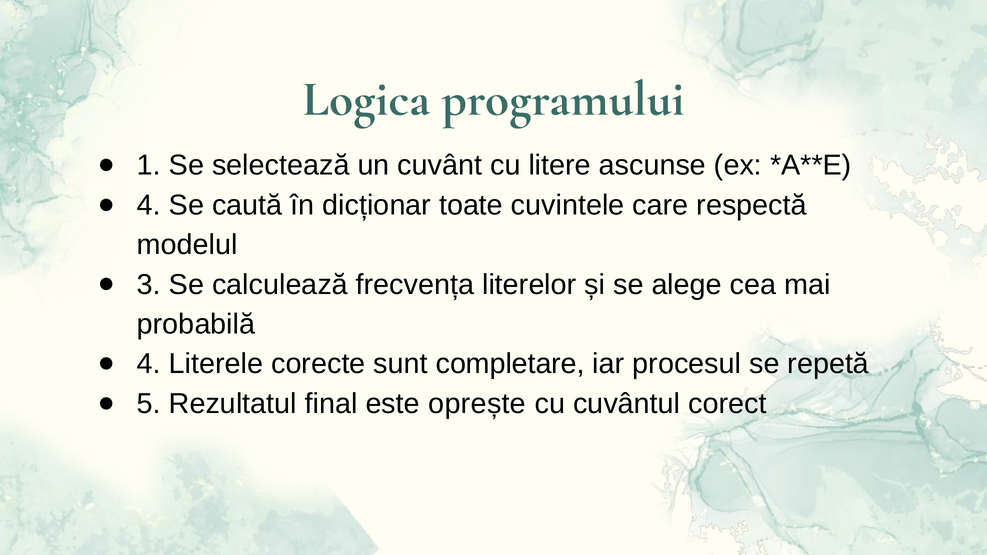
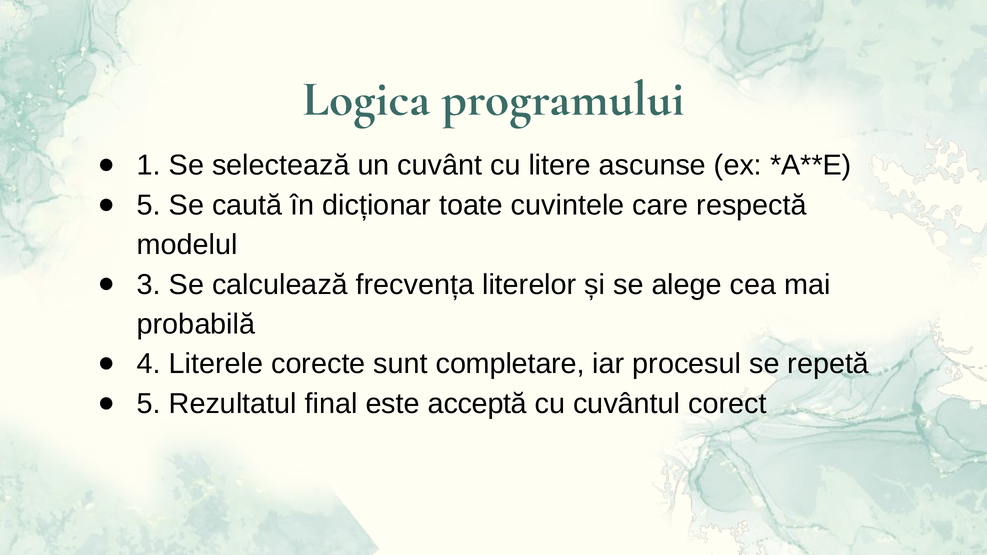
4 at (149, 205): 4 -> 5
oprește: oprește -> acceptă
